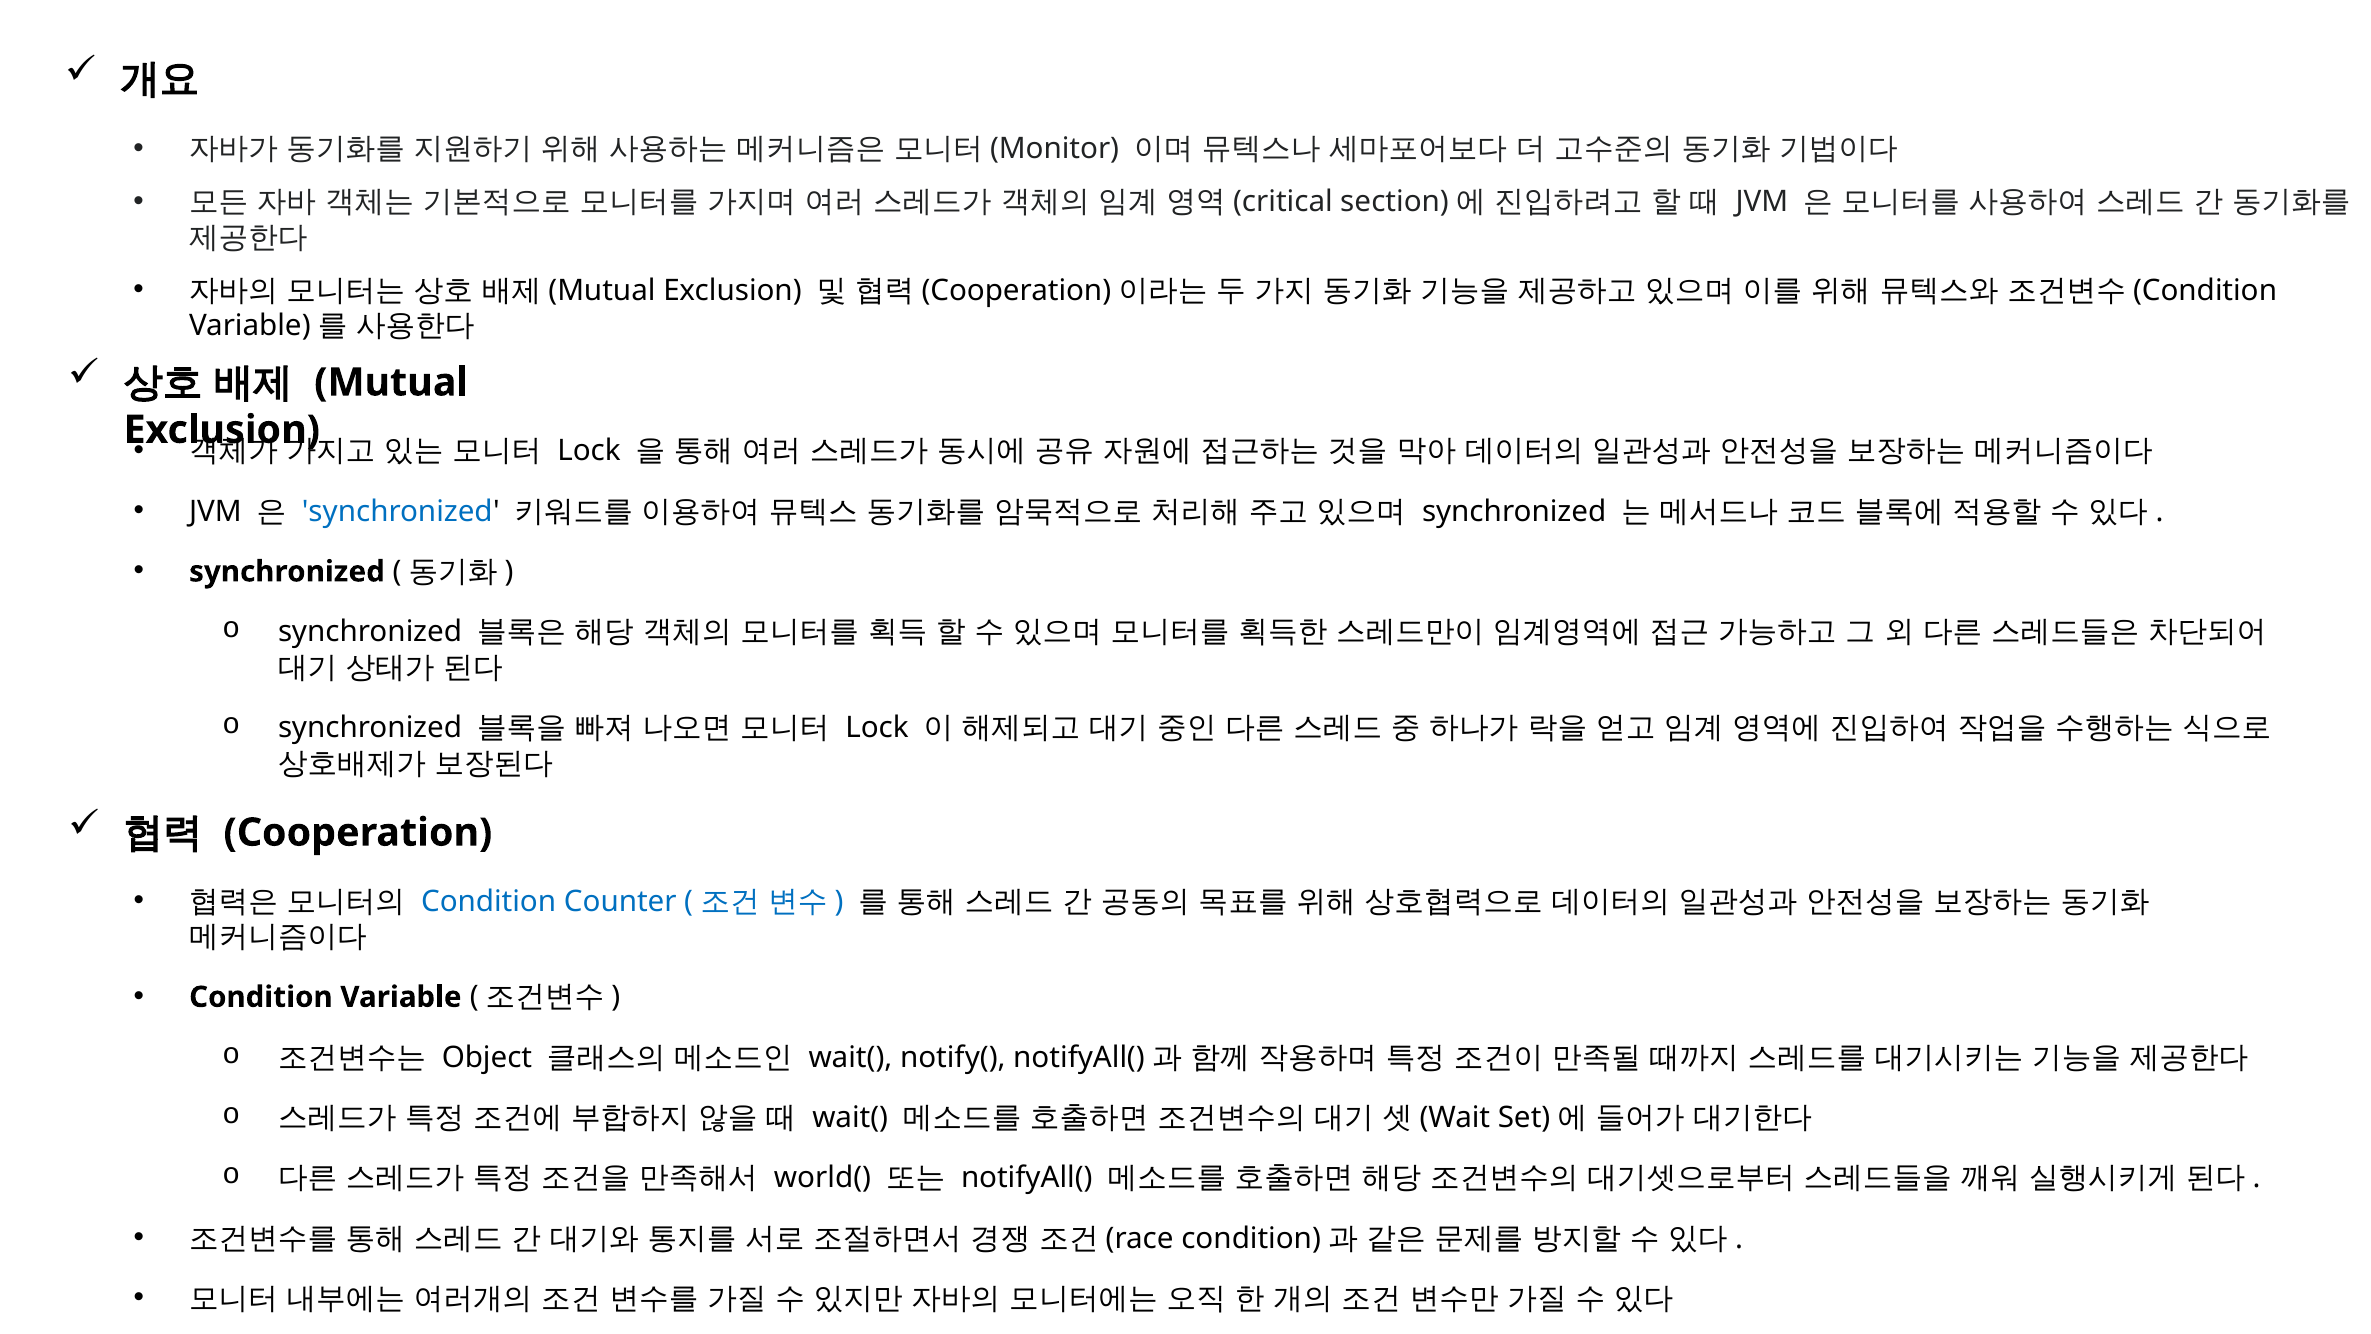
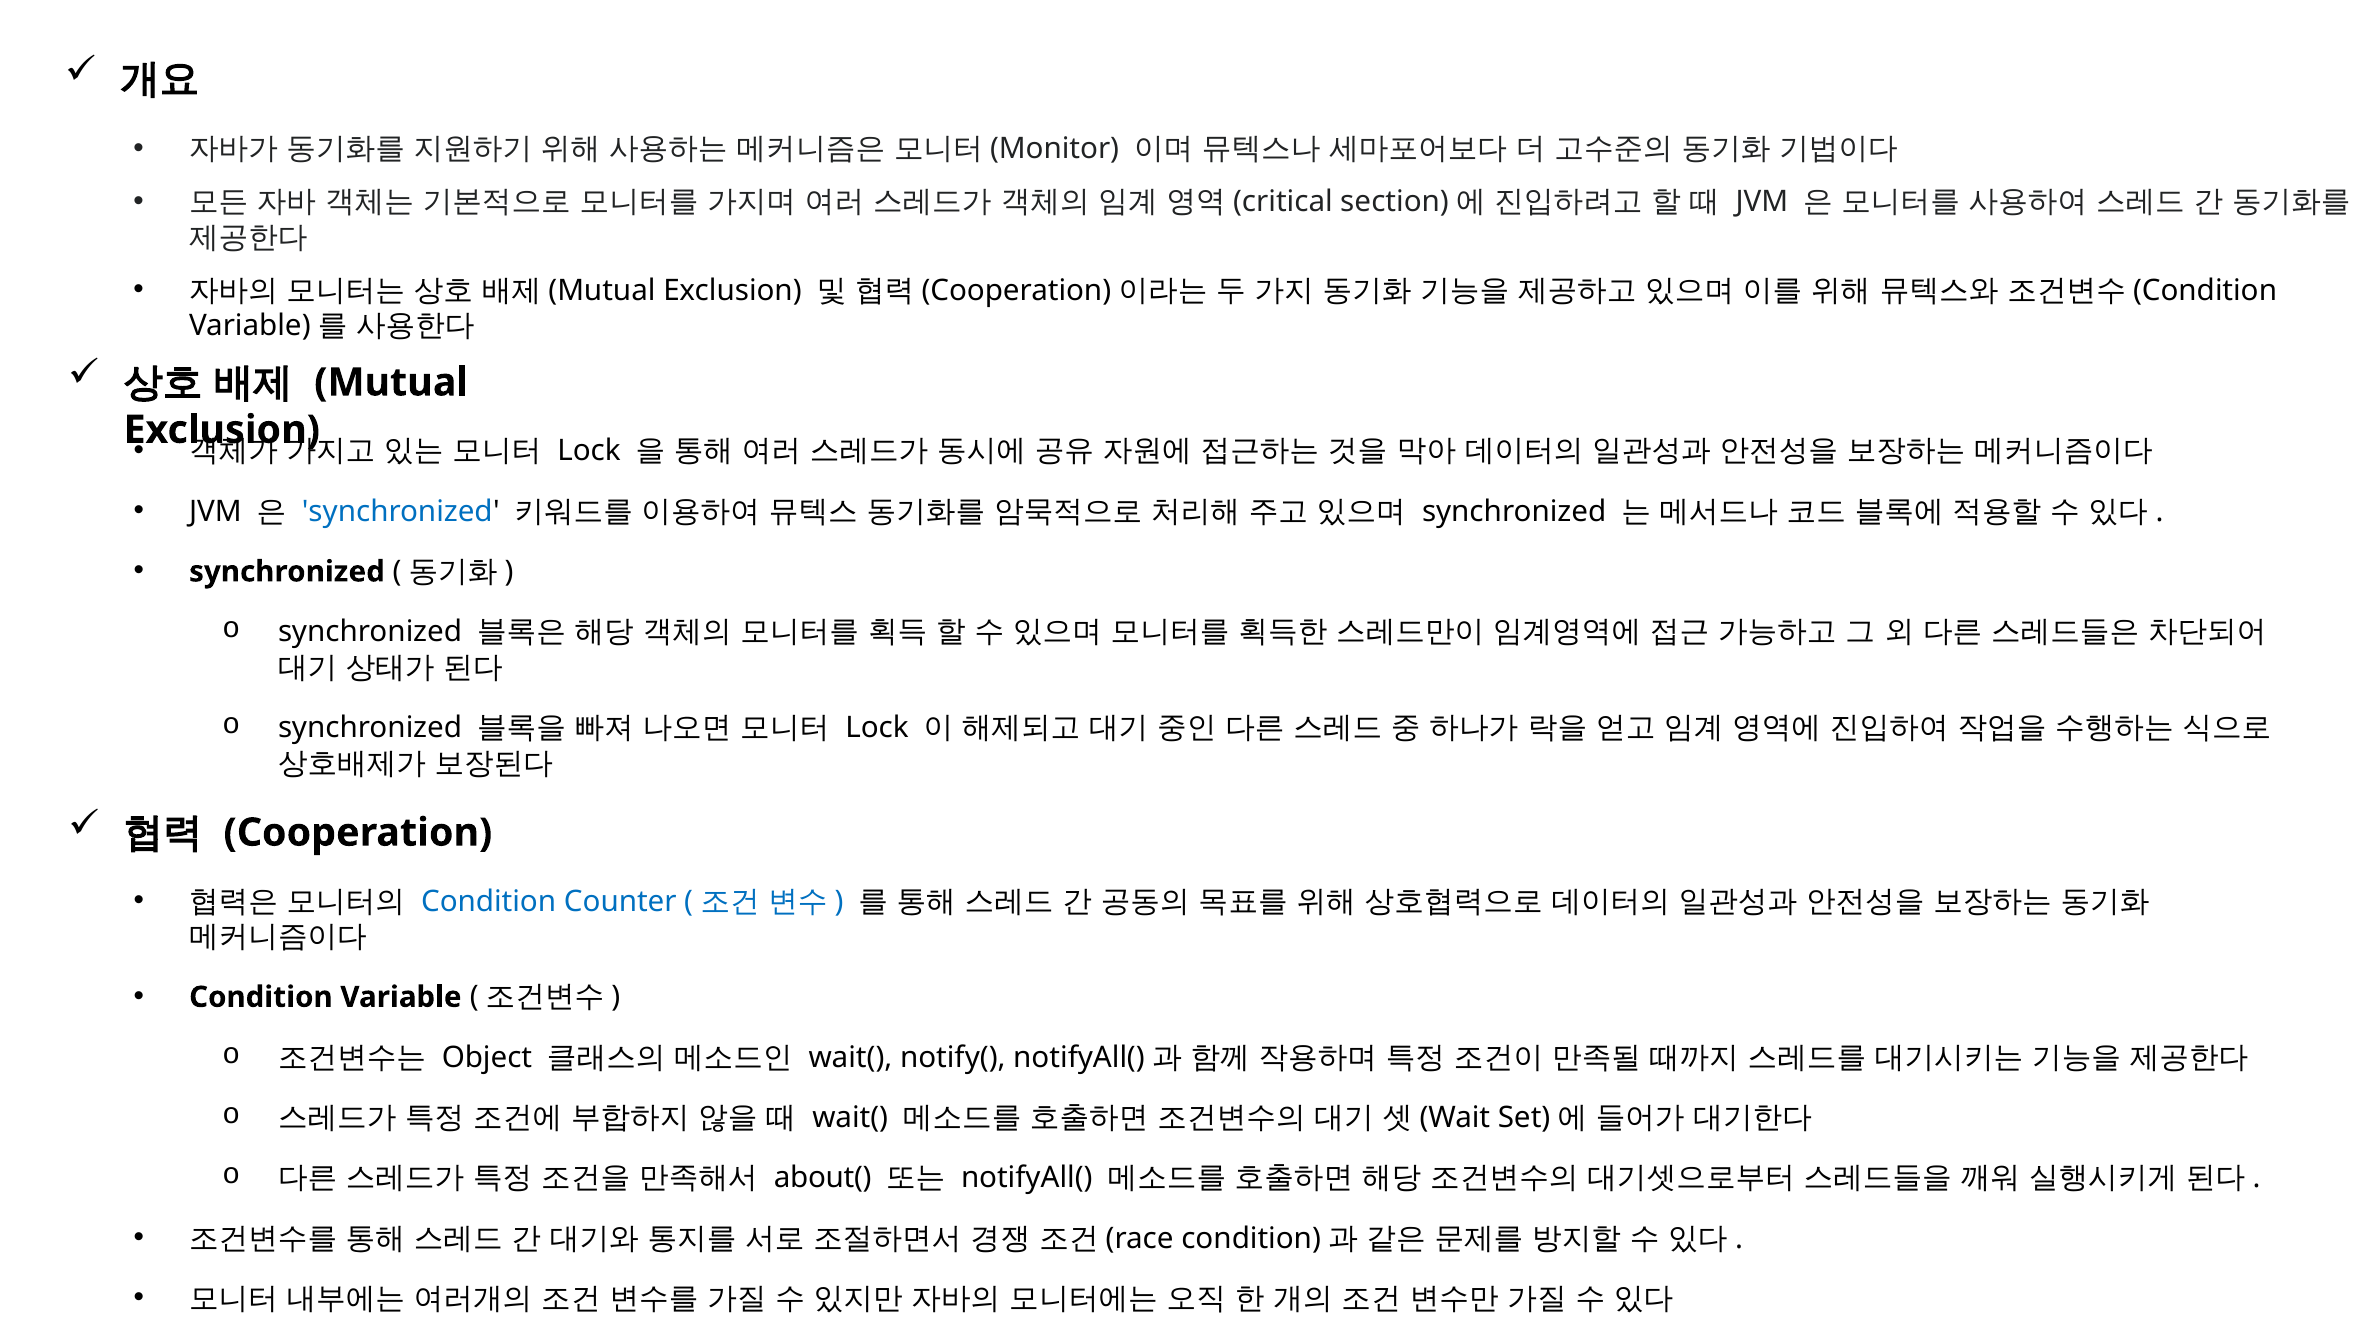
world(: world( -> about(
